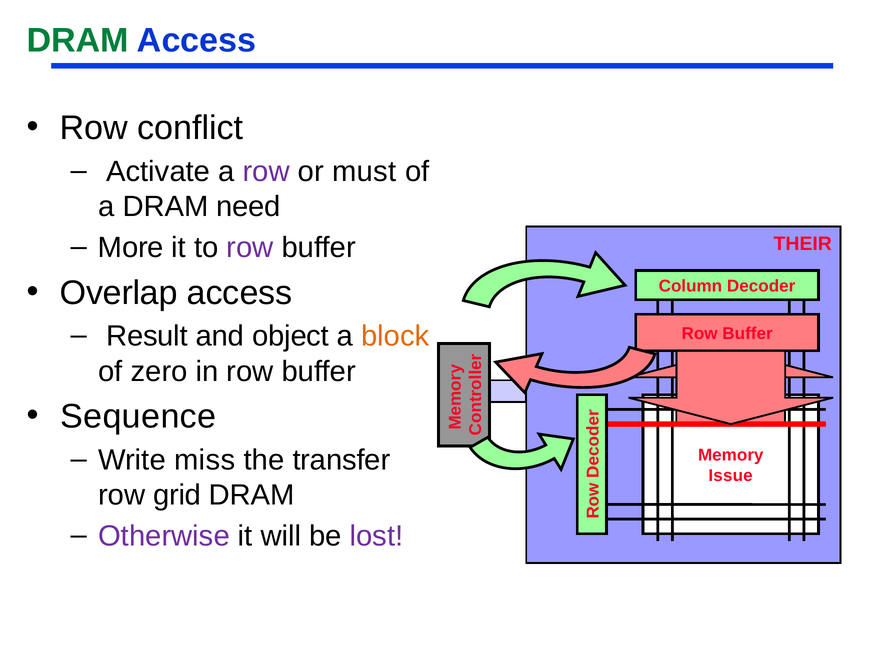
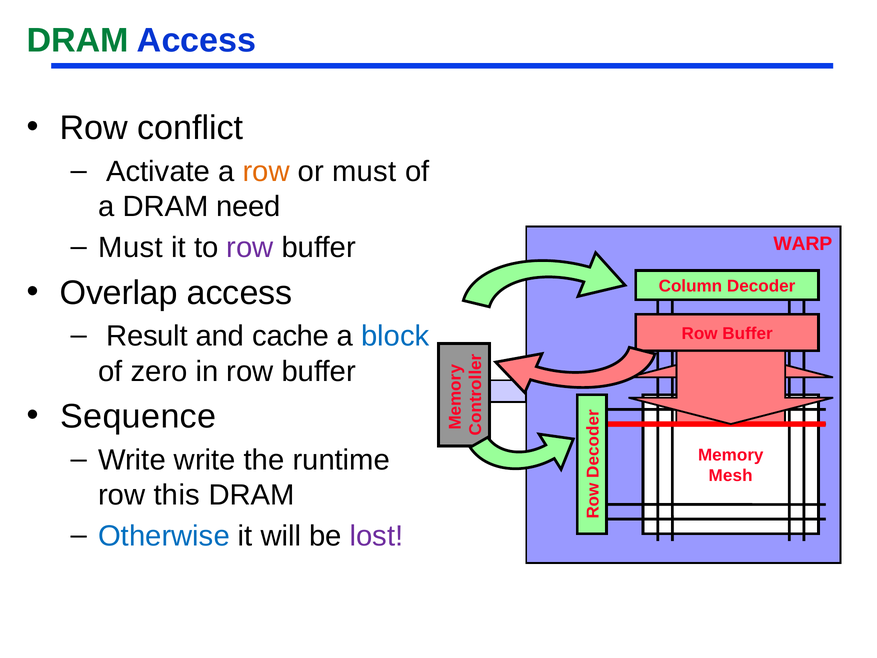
row at (266, 171) colour: purple -> orange
More at (131, 247): More -> Must
THEIR: THEIR -> WARP
object: object -> cache
block colour: orange -> blue
Write miss: miss -> write
transfer: transfer -> runtime
Issue: Issue -> Mesh
grid: grid -> this
Otherwise colour: purple -> blue
